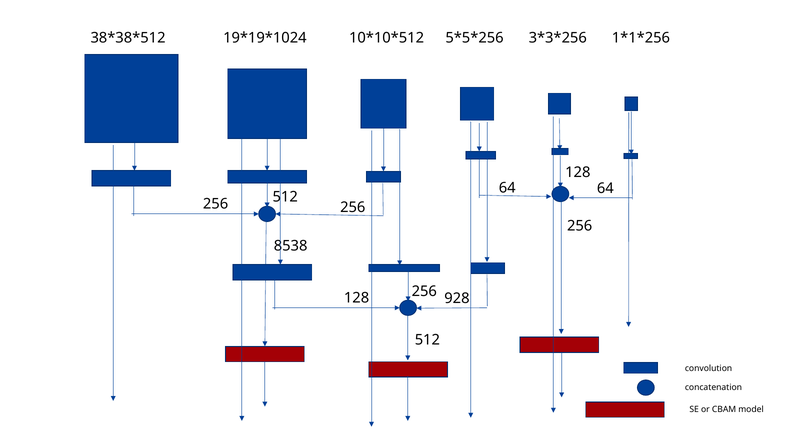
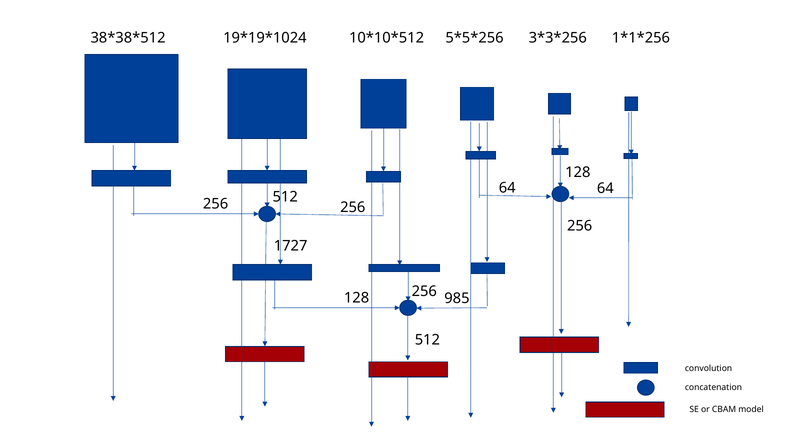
8538: 8538 -> 1727
928: 928 -> 985
